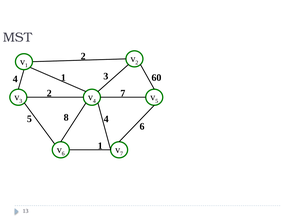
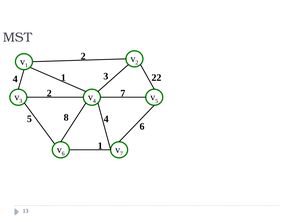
60: 60 -> 22
